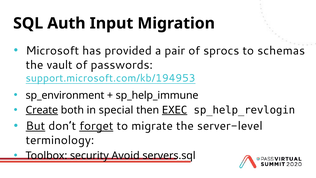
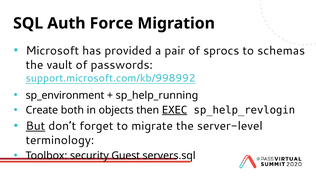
Input: Input -> Force
support.microsoft.com/kb/194953: support.microsoft.com/kb/194953 -> support.microsoft.com/kb/998992
sp_help_immune: sp_help_immune -> sp_help_running
Create underline: present -> none
special: special -> objects
forget underline: present -> none
Avoid: Avoid -> Guest
